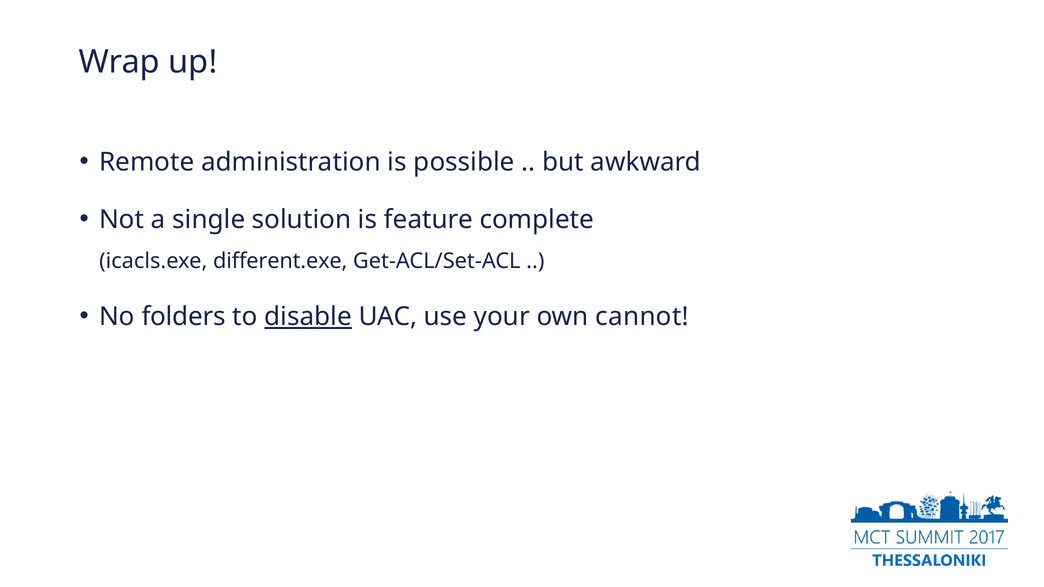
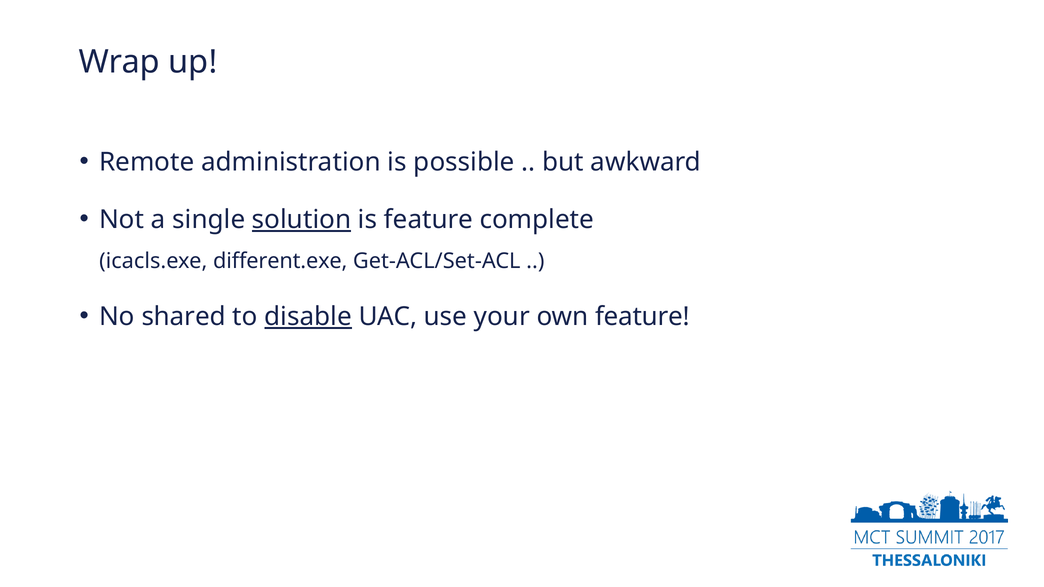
solution underline: none -> present
folders: folders -> shared
own cannot: cannot -> feature
